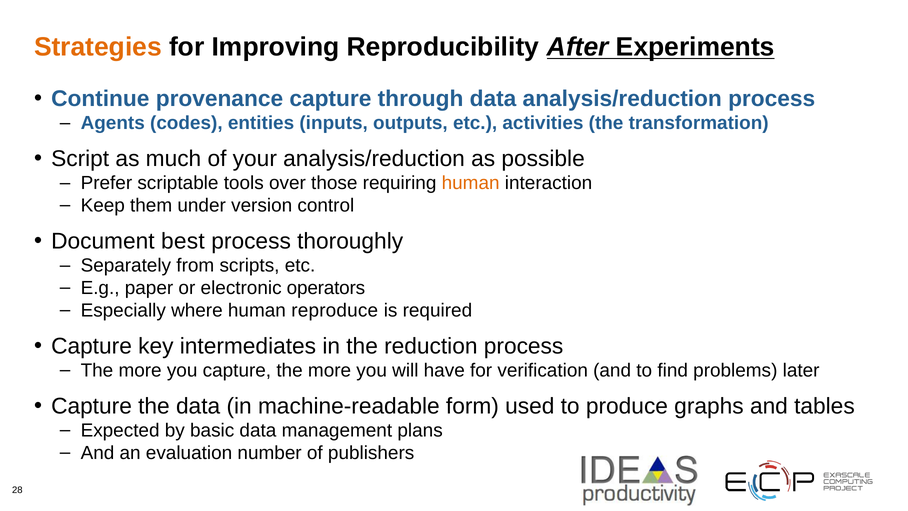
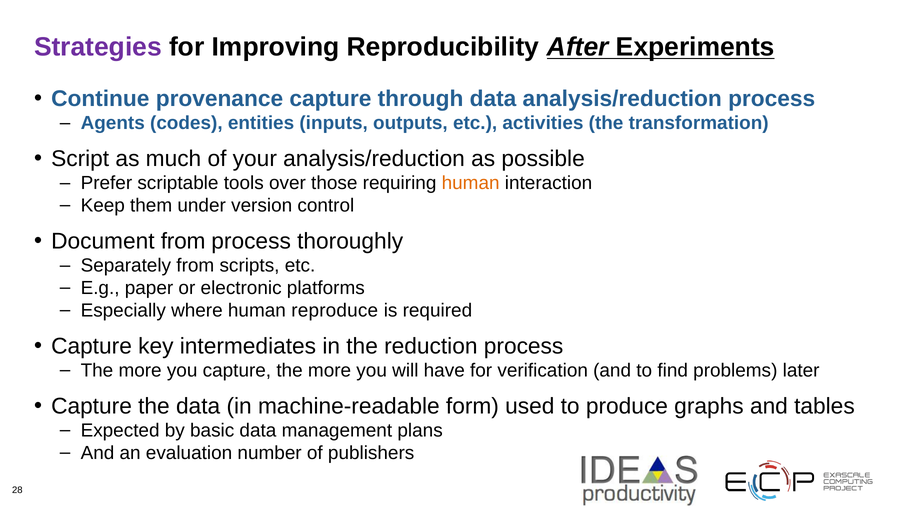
Strategies colour: orange -> purple
Document best: best -> from
operators: operators -> platforms
